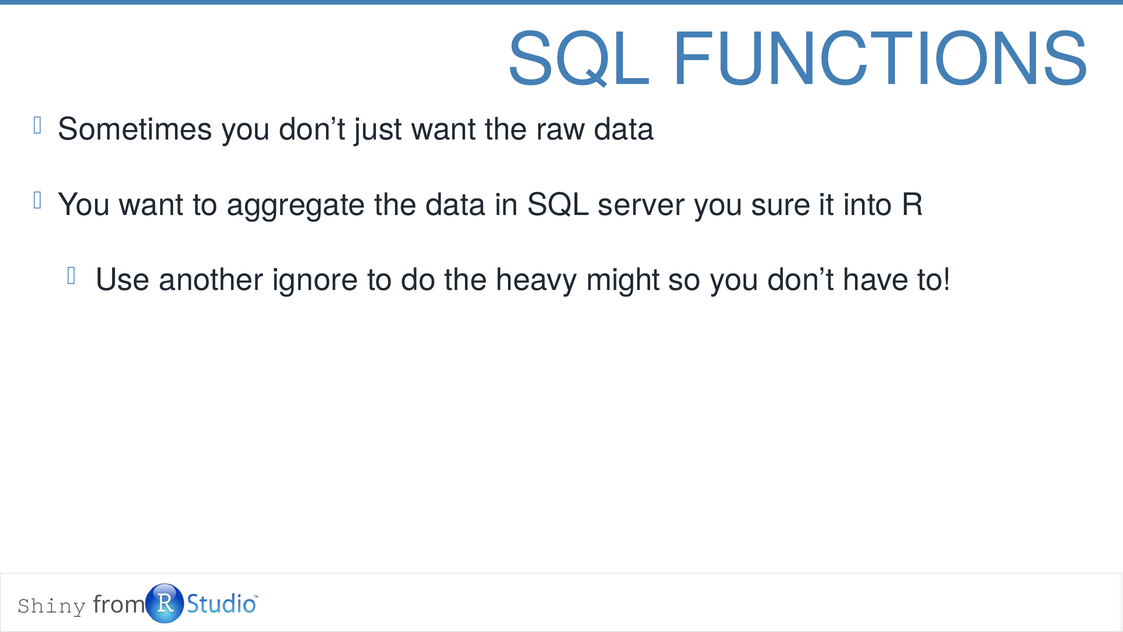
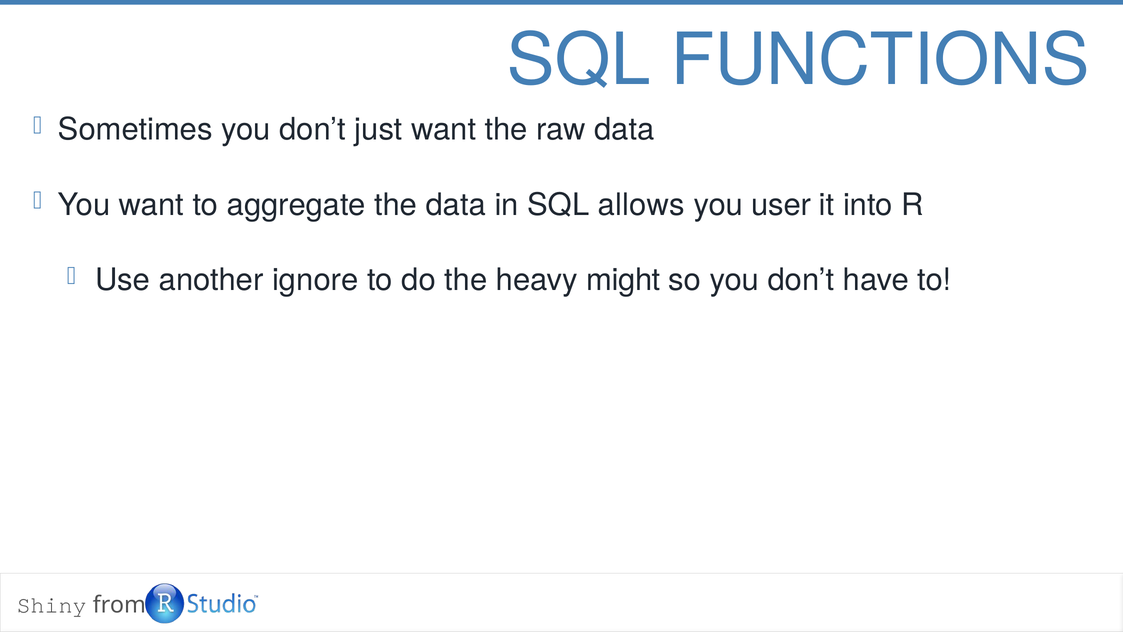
server: server -> allows
sure: sure -> user
